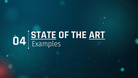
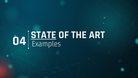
ART underline: present -> none
